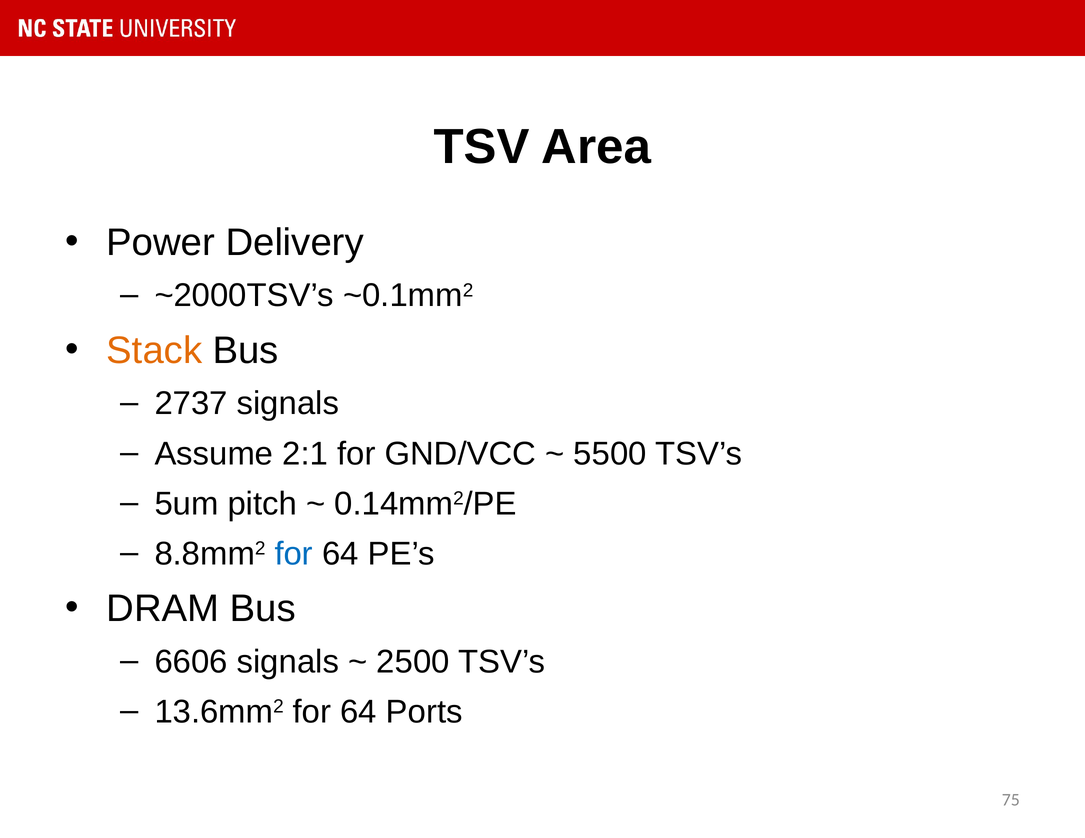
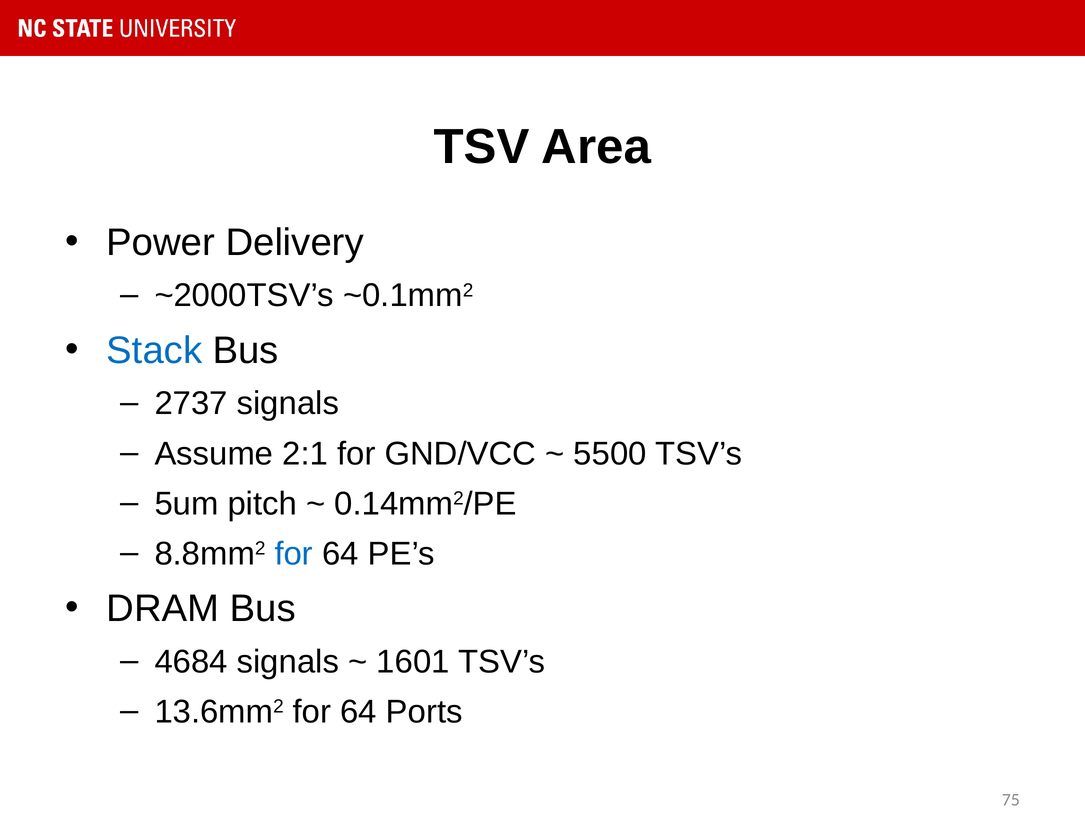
Stack colour: orange -> blue
6606: 6606 -> 4684
2500: 2500 -> 1601
